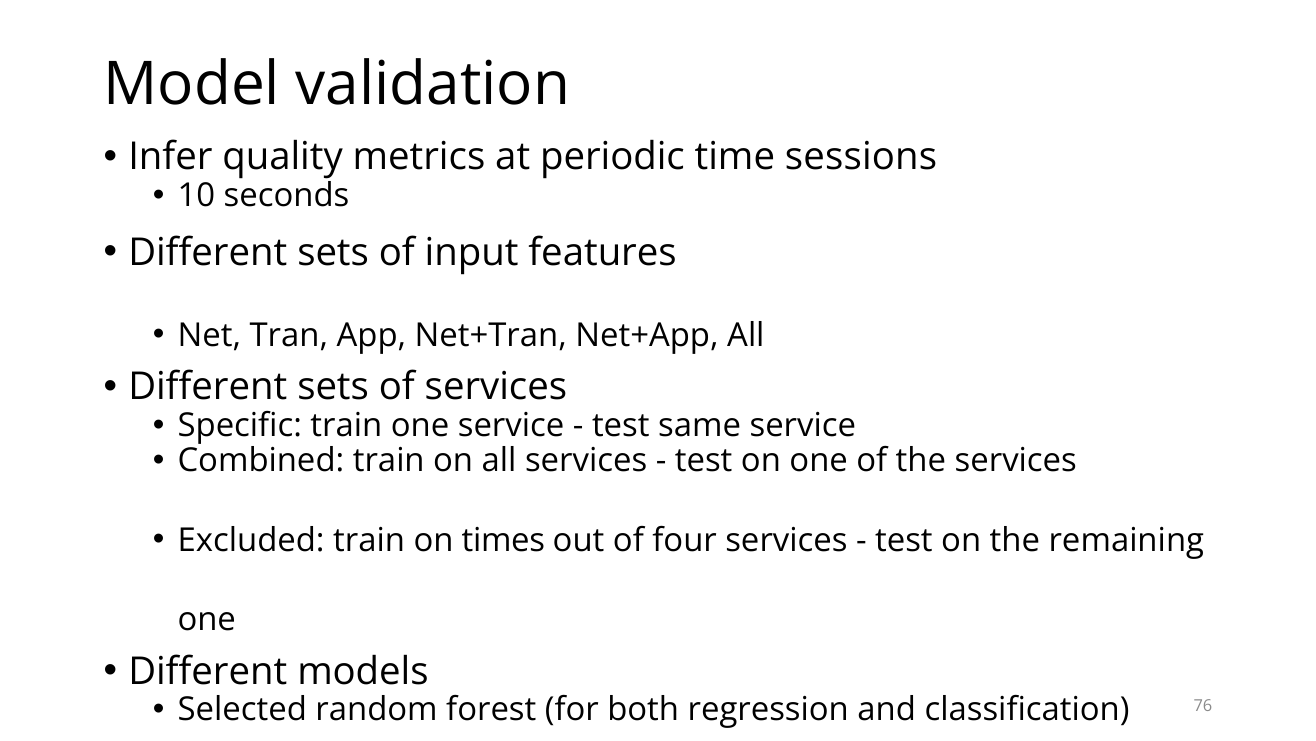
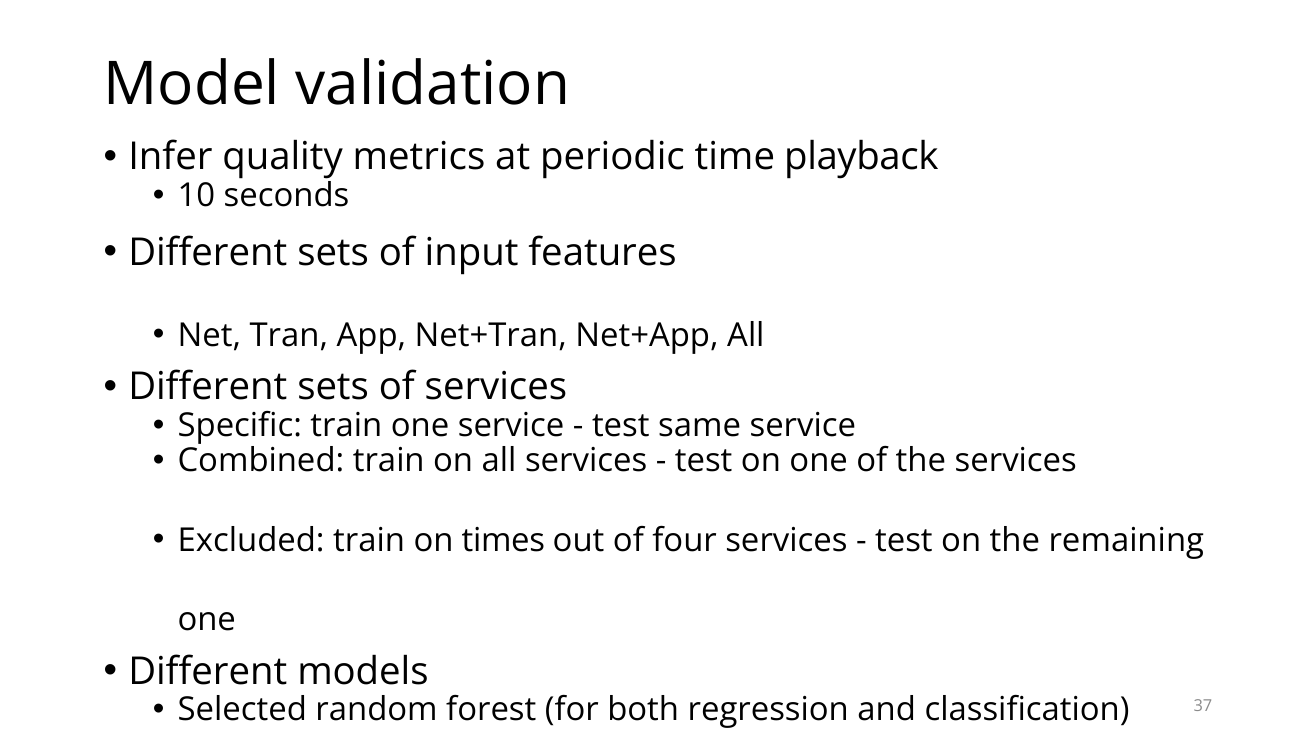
sessions: sessions -> playback
76: 76 -> 37
